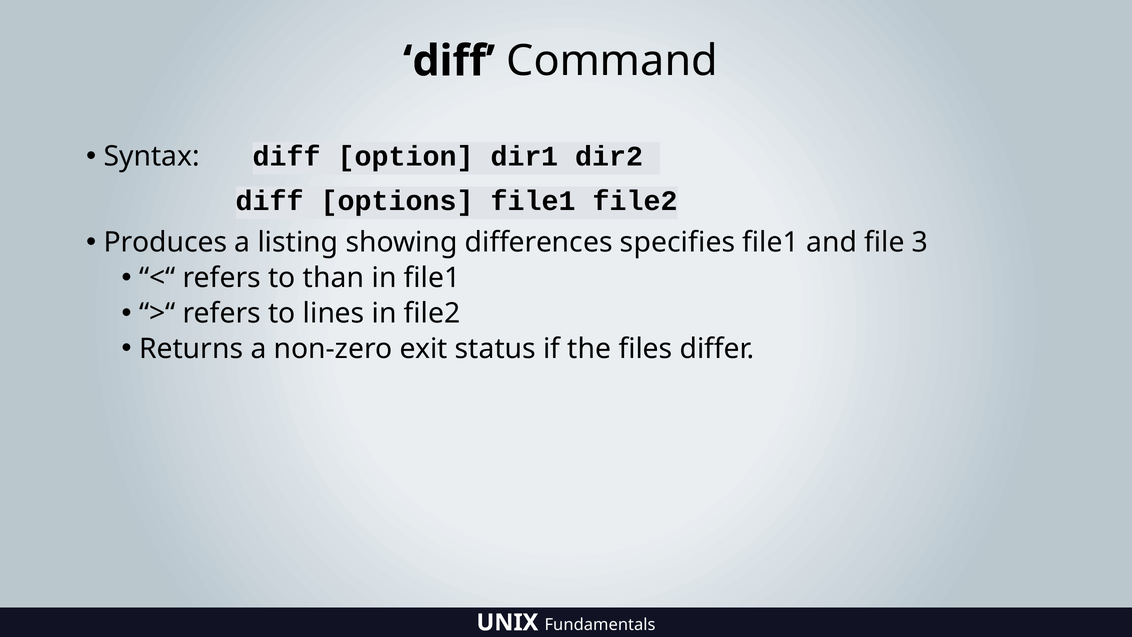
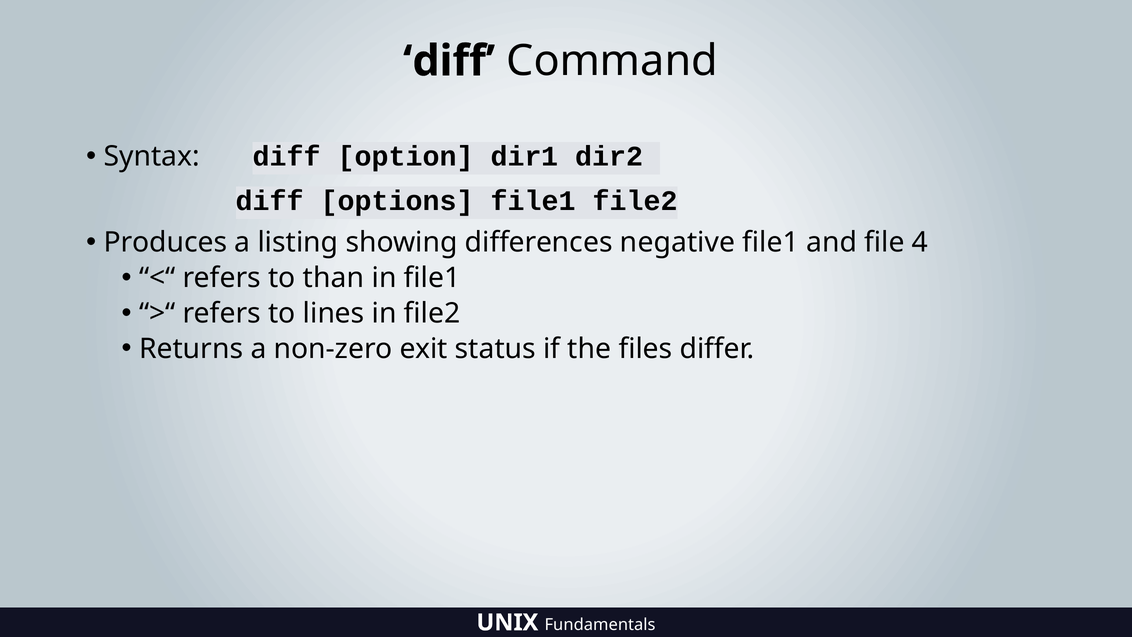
specifies: specifies -> negative
3: 3 -> 4
